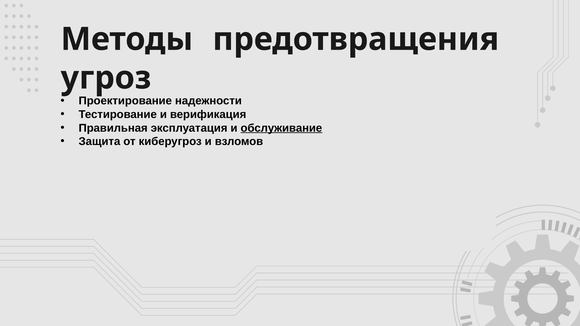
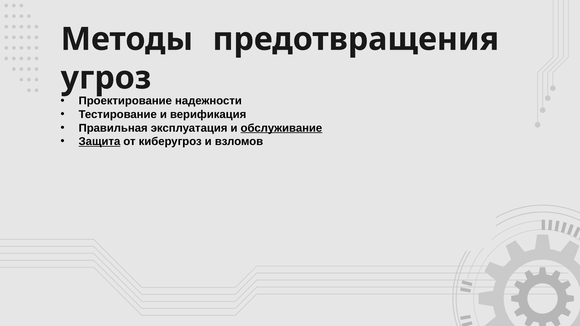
Защита underline: none -> present
